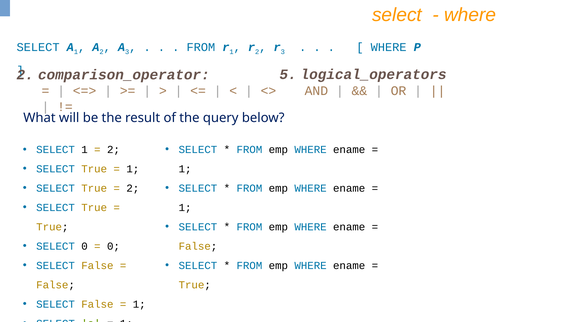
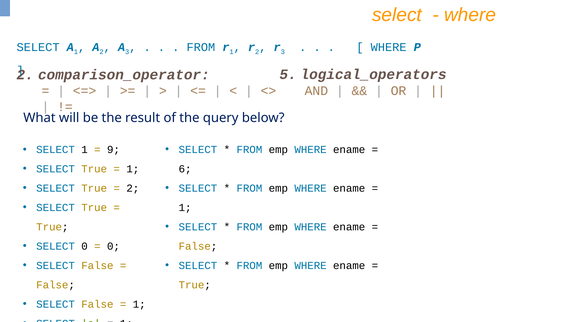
2 at (113, 150): 2 -> 9
1 at (185, 169): 1 -> 6
